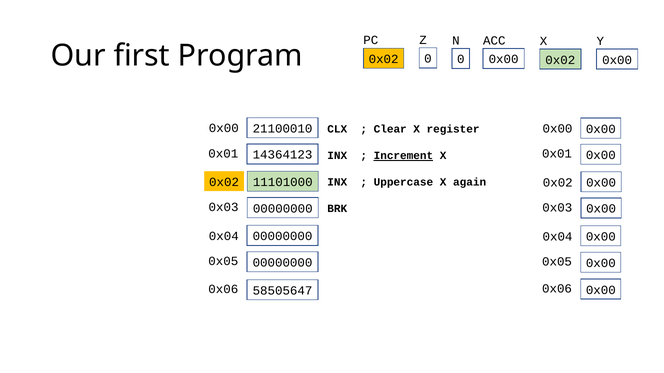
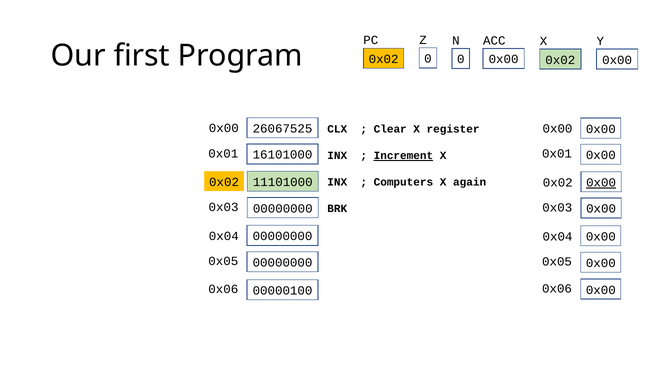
21100010: 21100010 -> 26067525
14364123: 14364123 -> 16101000
0x00 at (601, 183) underline: none -> present
Uppercase: Uppercase -> Computers
58505647: 58505647 -> 00000100
